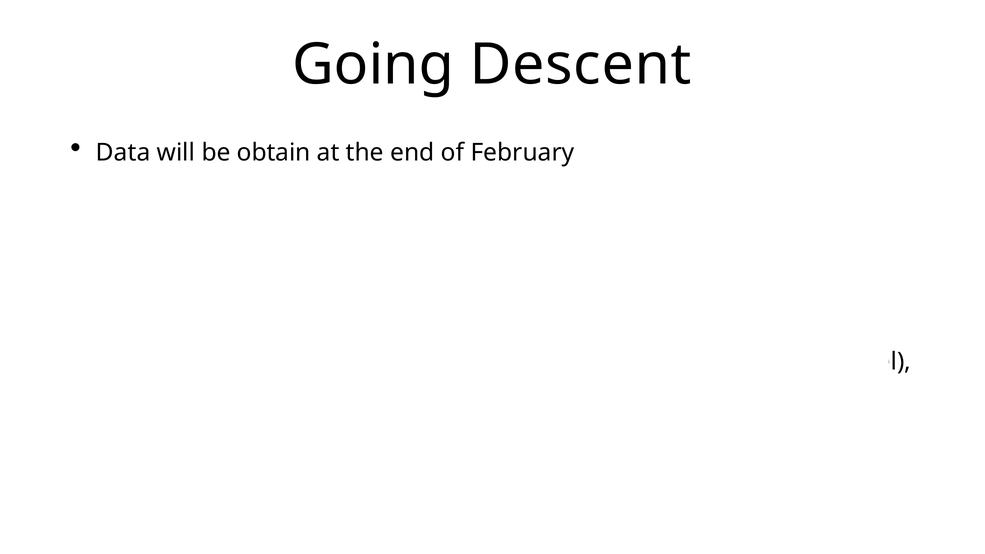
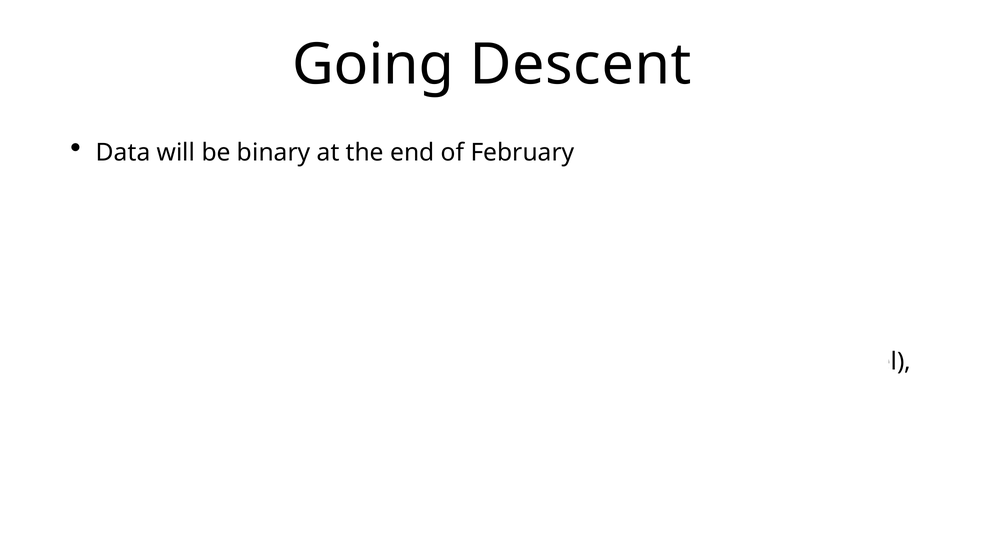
obtain: obtain -> binary
